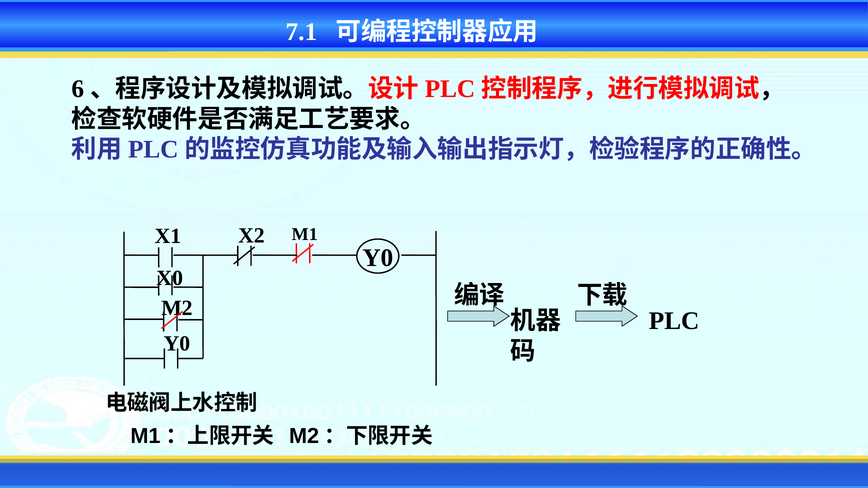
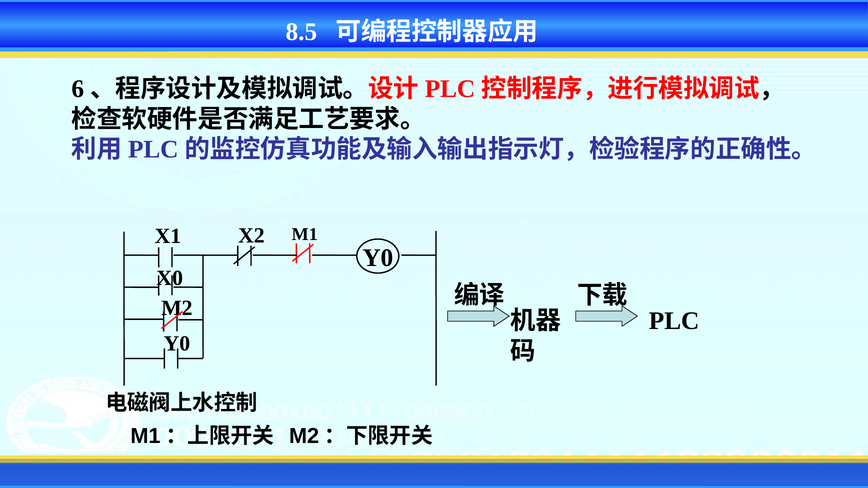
7.1: 7.1 -> 8.5
